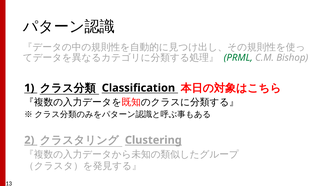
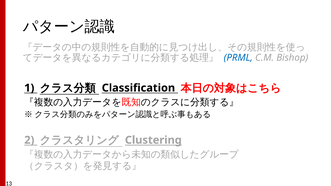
PRML colour: green -> blue
